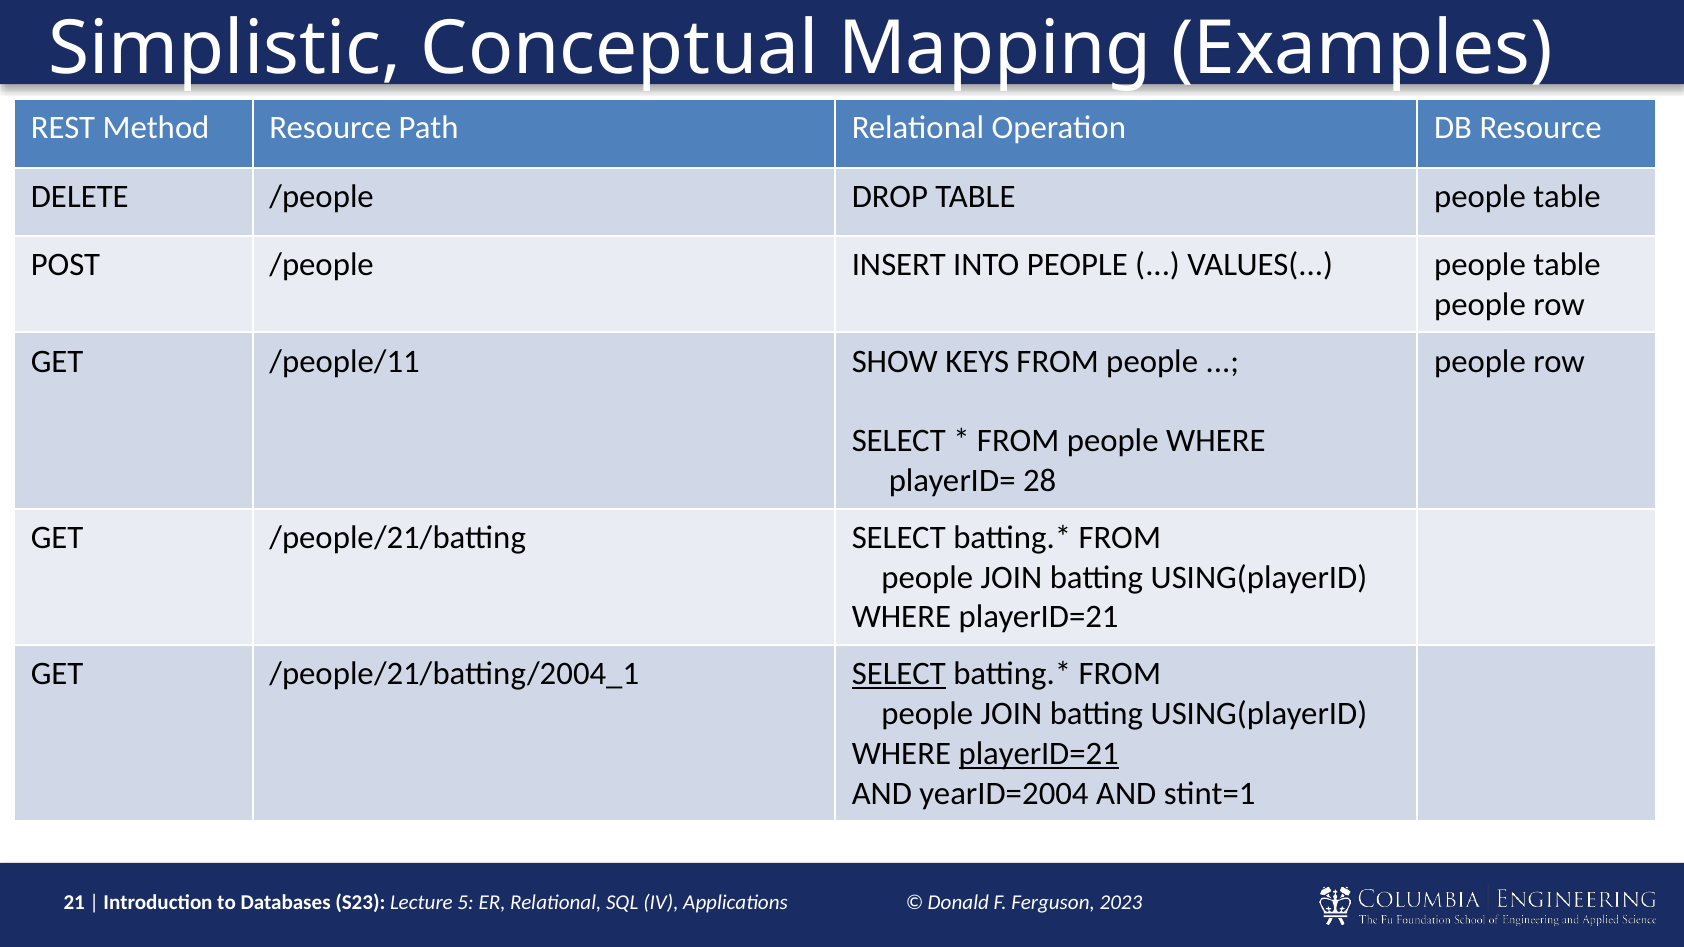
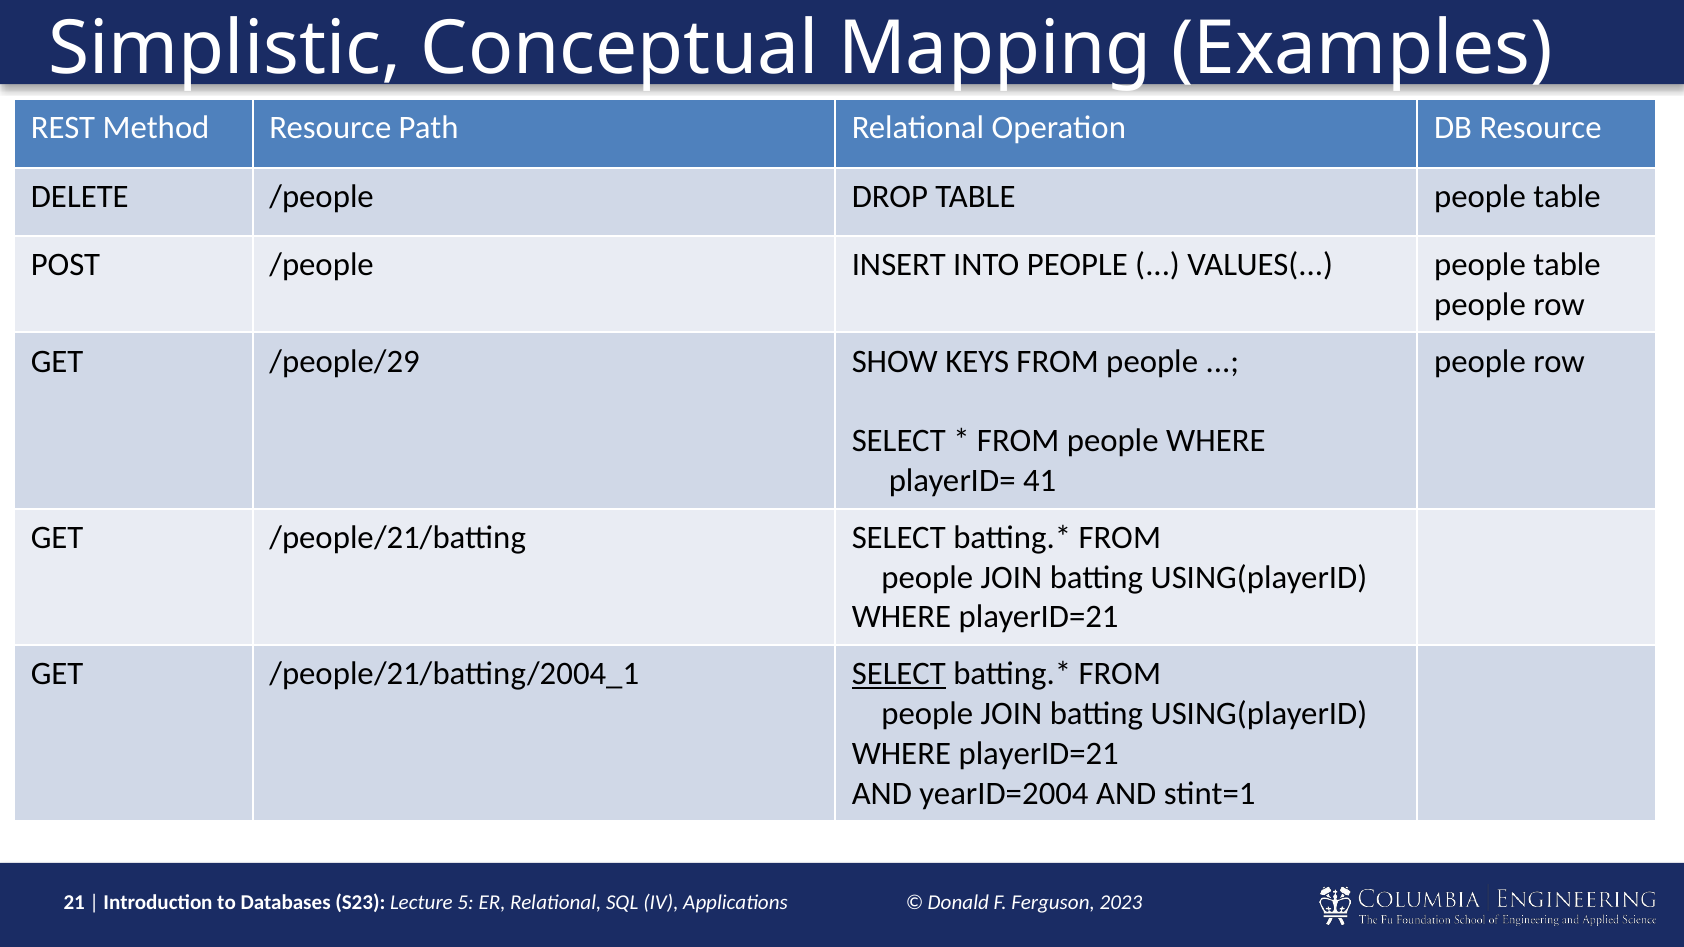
/people/11: /people/11 -> /people/29
28: 28 -> 41
playerID=21 at (1039, 754) underline: present -> none
